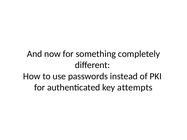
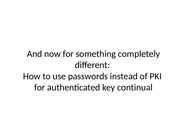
attempts: attempts -> continual
